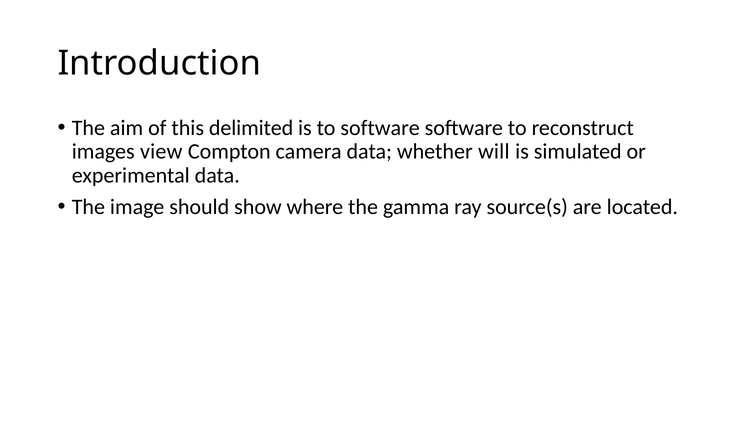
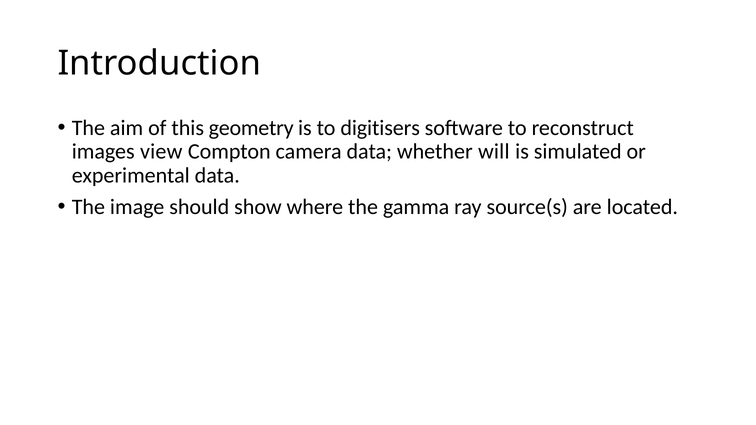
delimited: delimited -> geometry
to software: software -> digitisers
